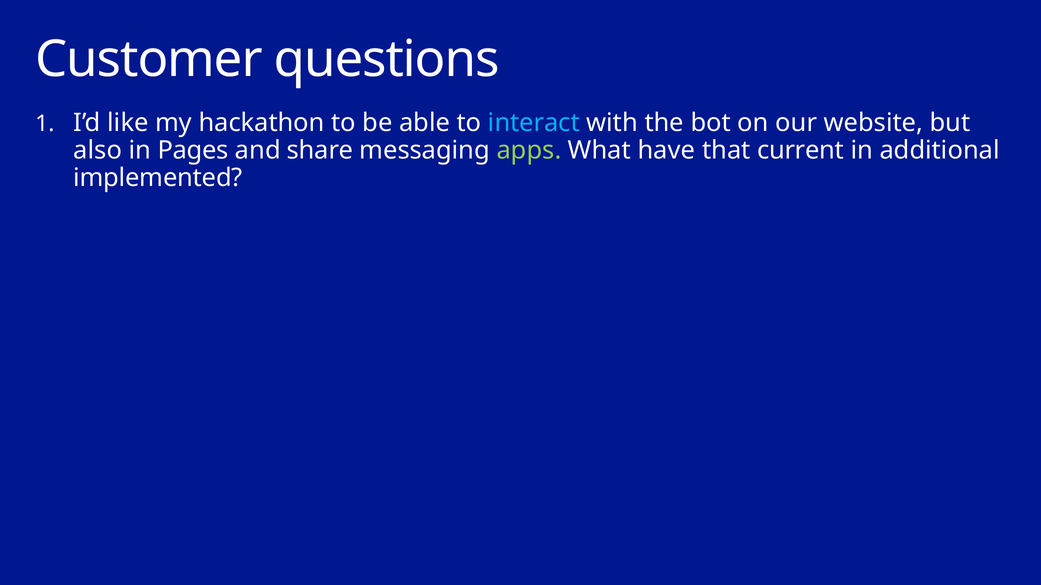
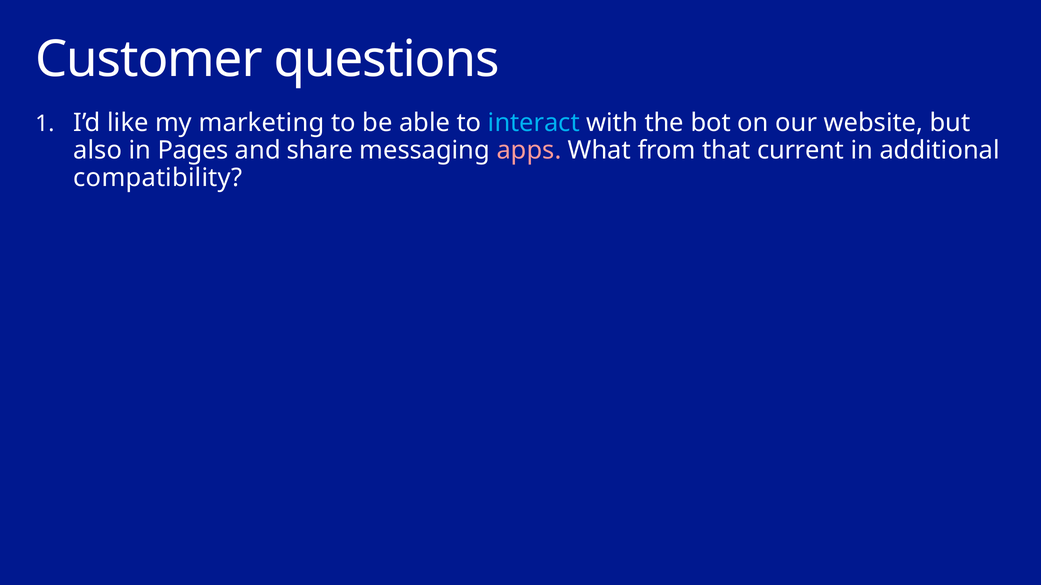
hackathon: hackathon -> marketing
apps colour: light green -> pink
have: have -> from
implemented: implemented -> compatibility
